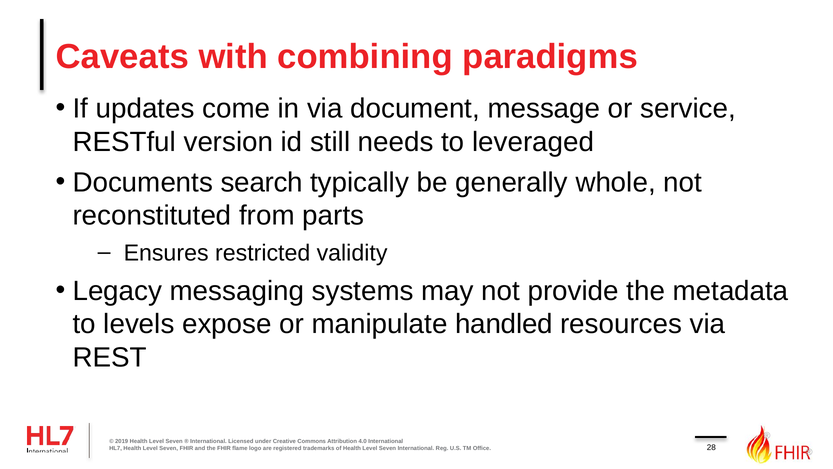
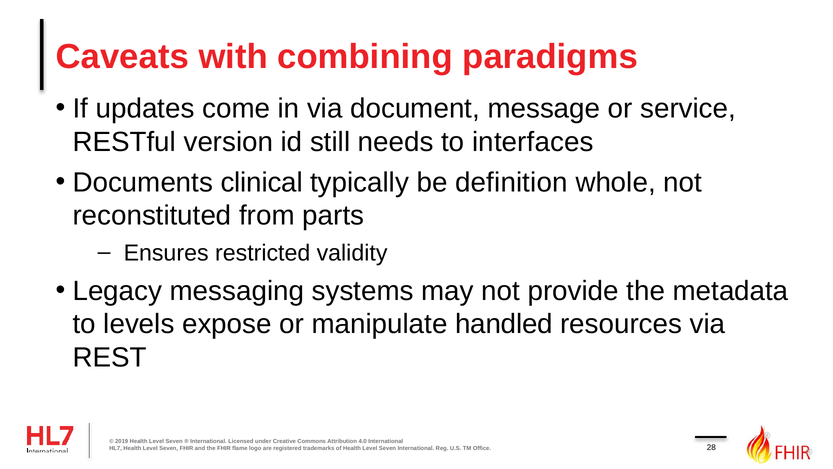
leveraged: leveraged -> interfaces
search: search -> clinical
generally: generally -> definition
